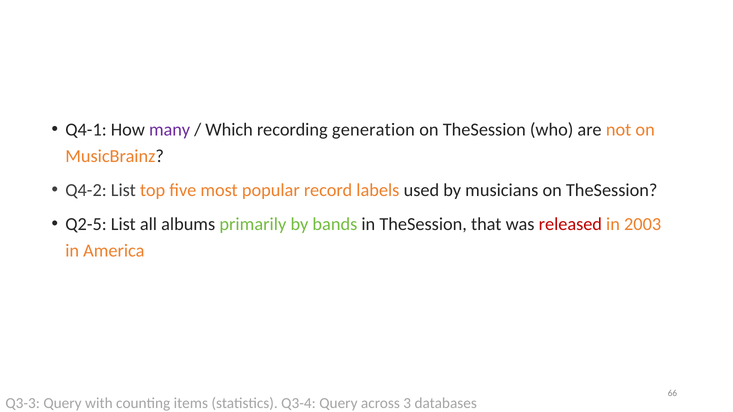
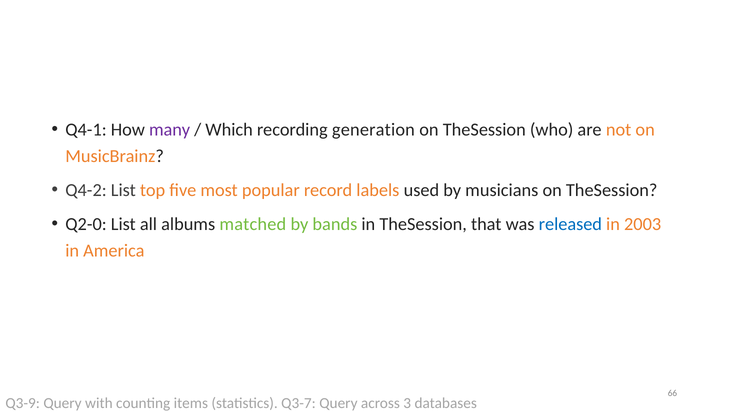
Q2-5: Q2-5 -> Q2-0
primarily: primarily -> matched
released colour: red -> blue
Q3-3: Q3-3 -> Q3-9
Q3-4: Q3-4 -> Q3-7
